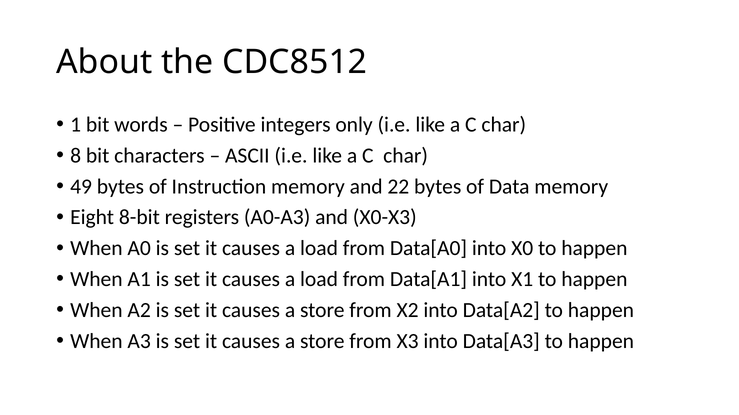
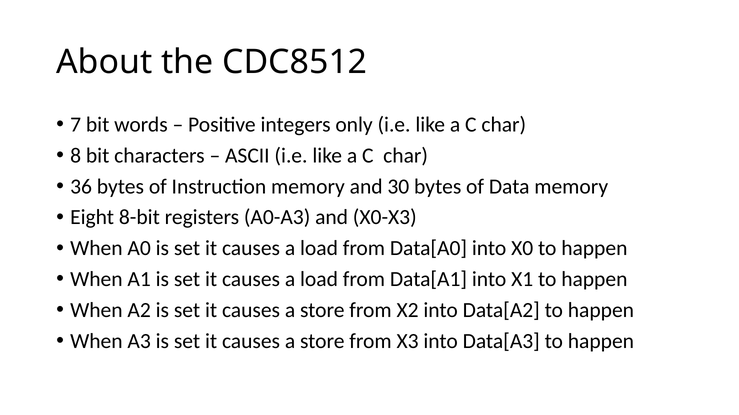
1: 1 -> 7
49: 49 -> 36
22: 22 -> 30
